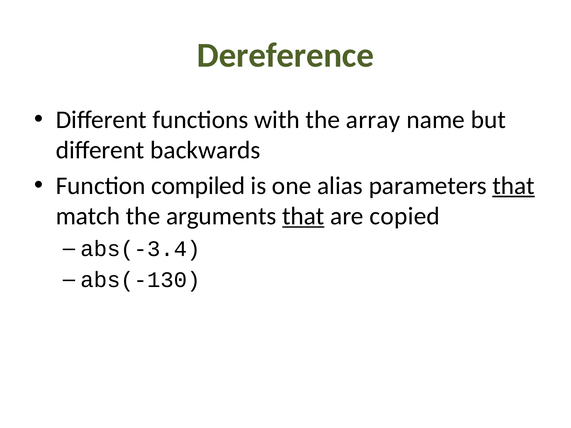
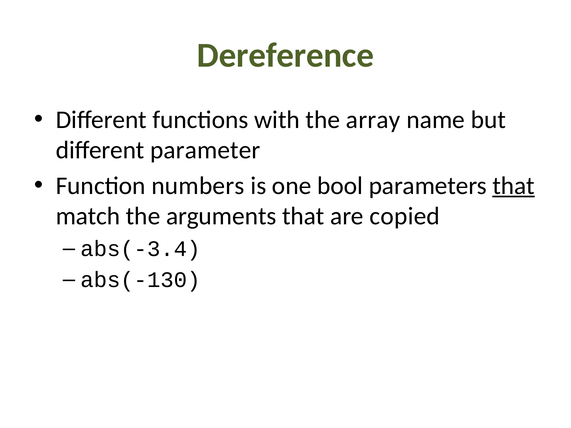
backwards: backwards -> parameter
compiled: compiled -> numbers
alias: alias -> bool
that at (303, 216) underline: present -> none
